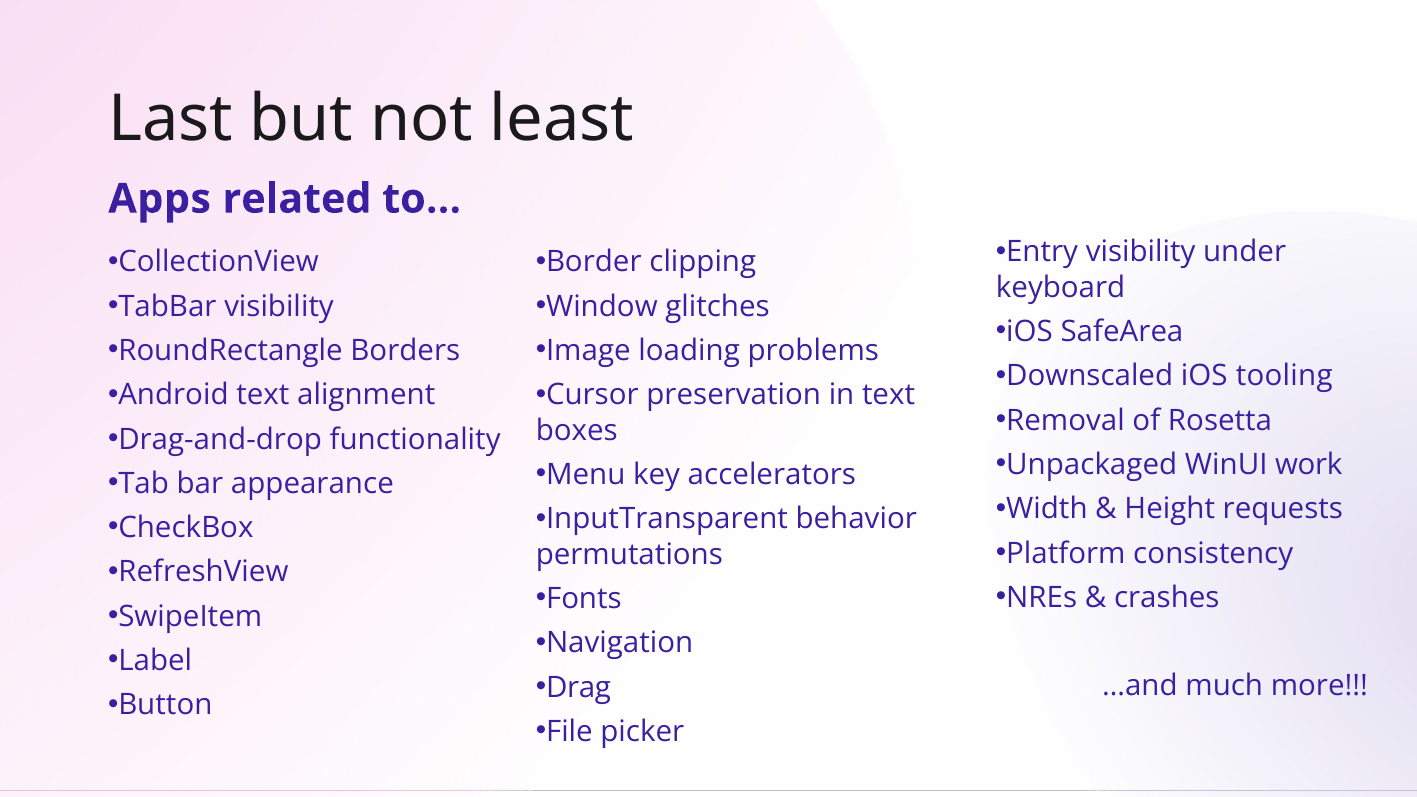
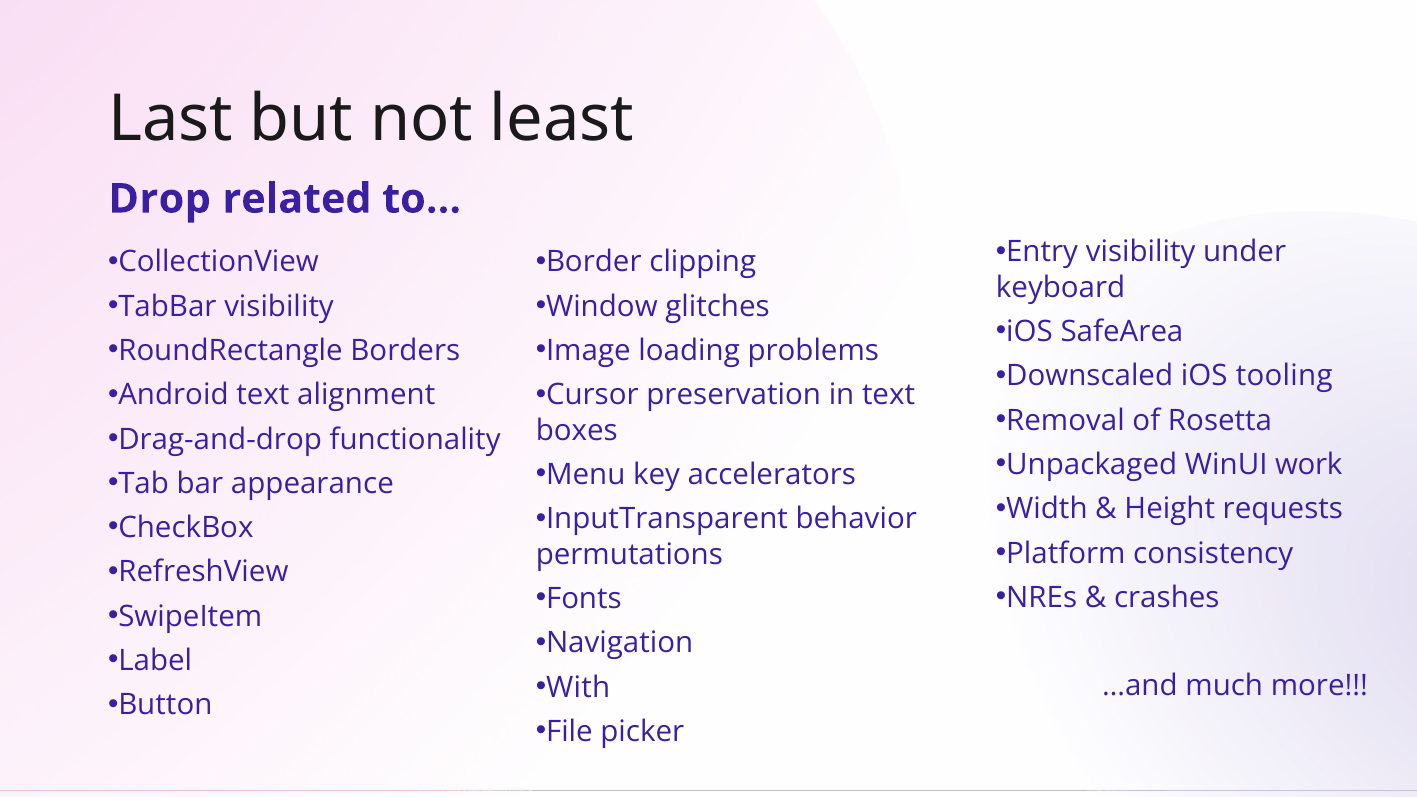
Apps: Apps -> Drop
Drag: Drag -> With
